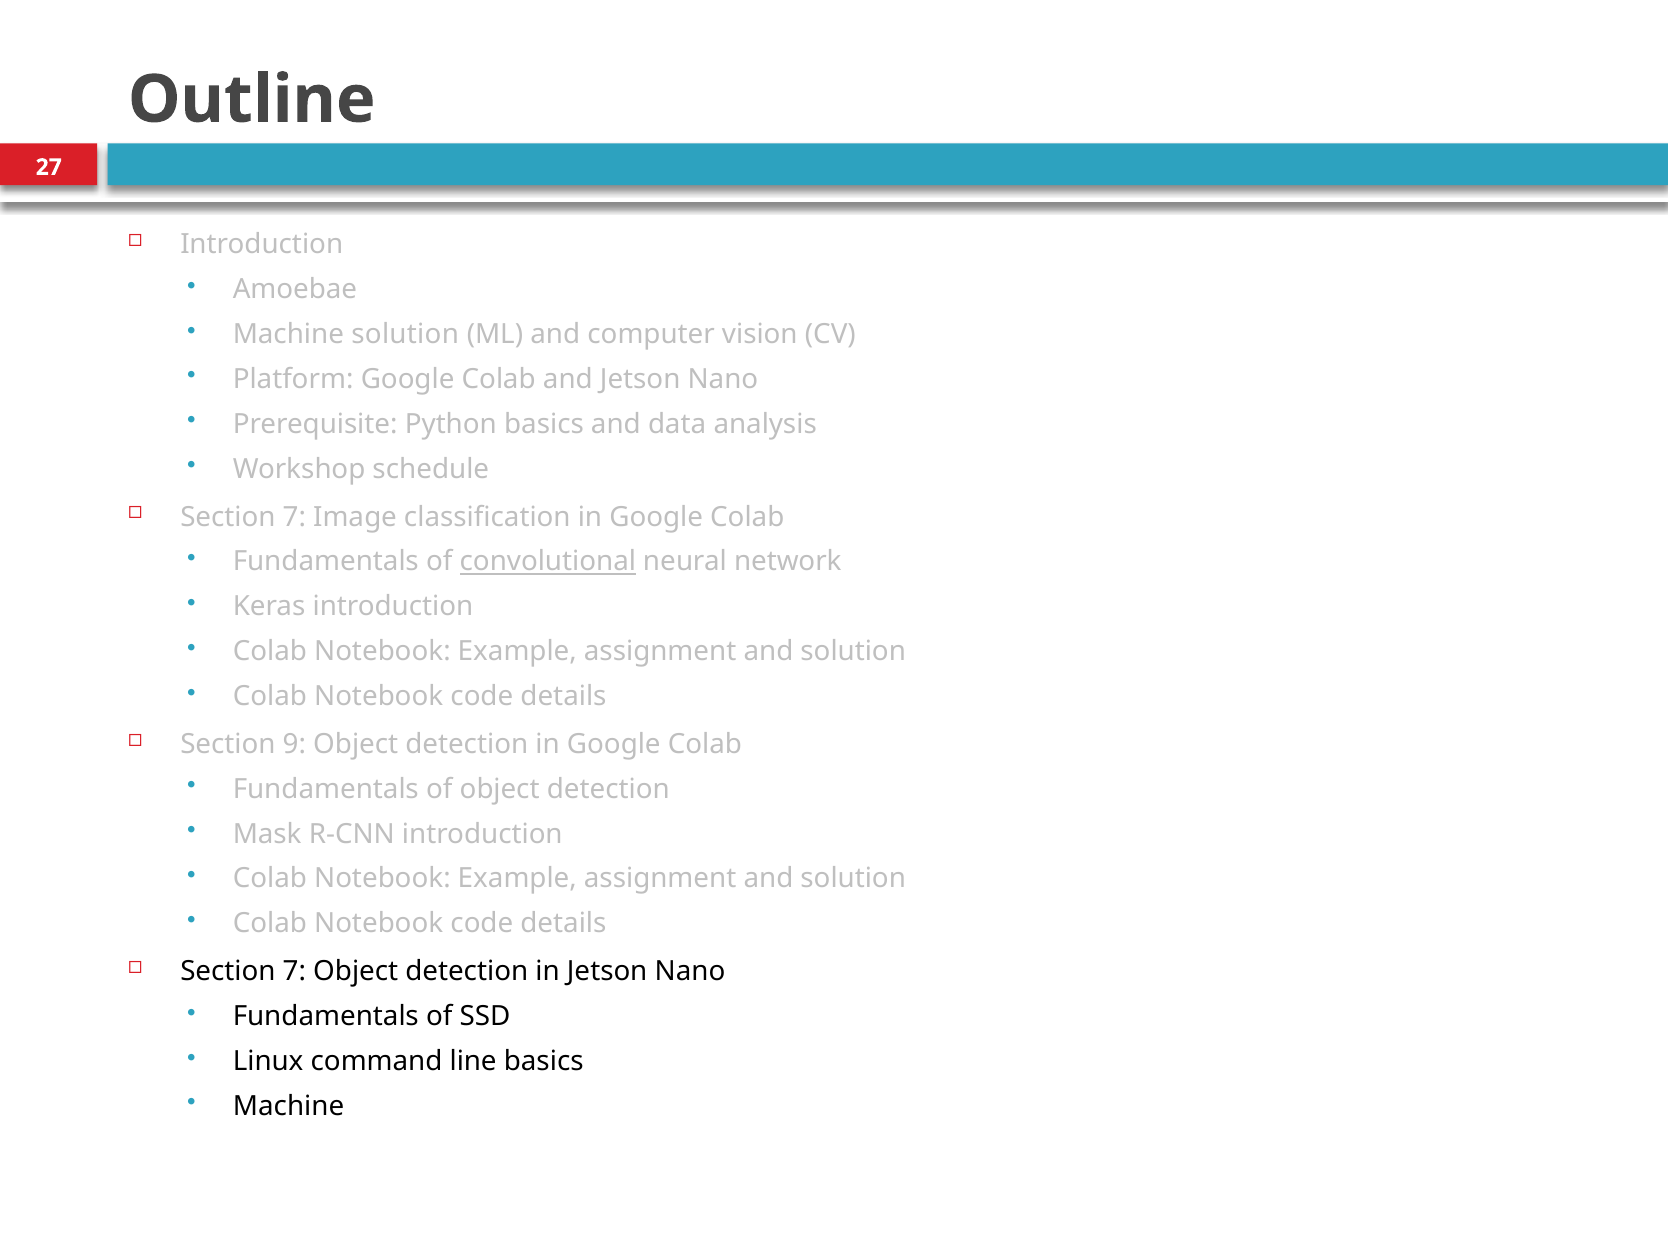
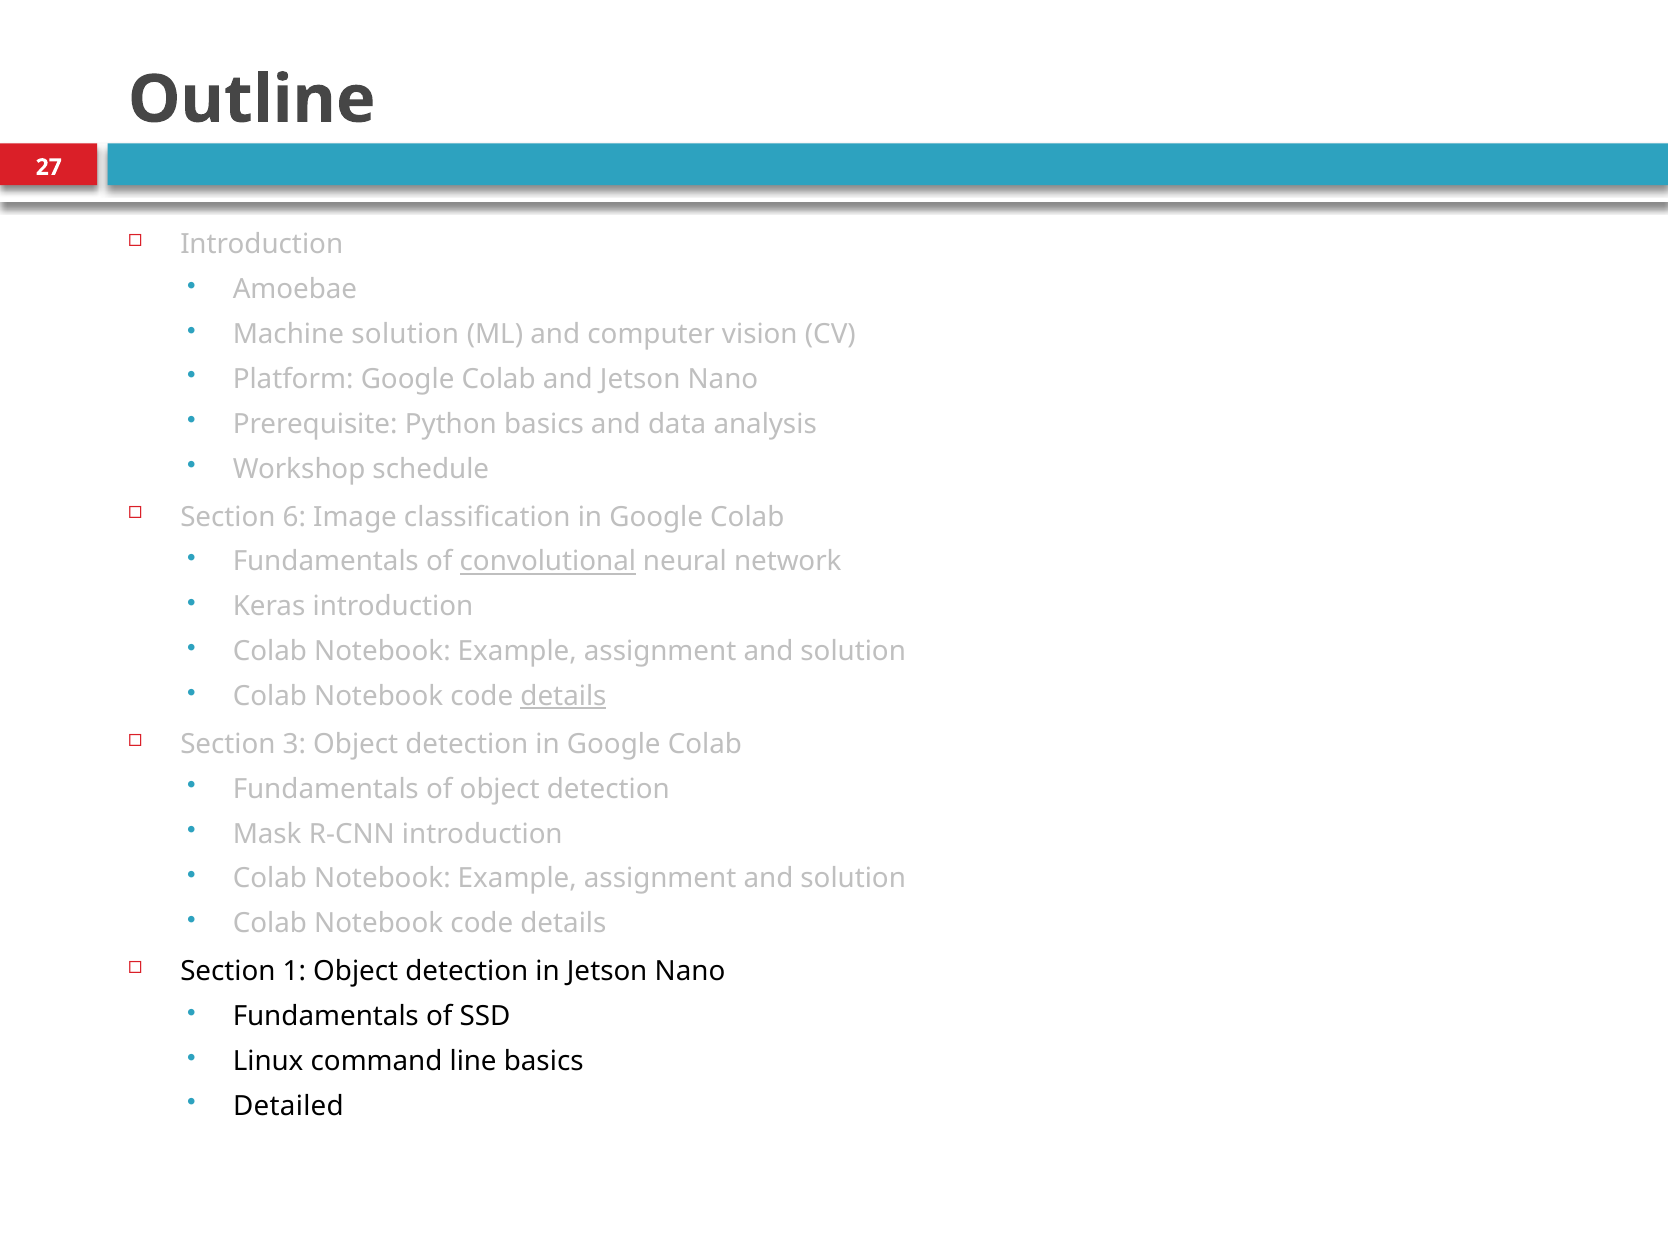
7 at (294, 517): 7 -> 6
details at (563, 696) underline: none -> present
9: 9 -> 3
7 at (294, 972): 7 -> 1
Machine at (289, 1106): Machine -> Detailed
